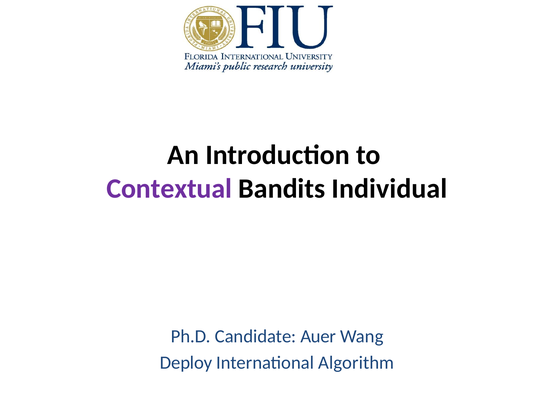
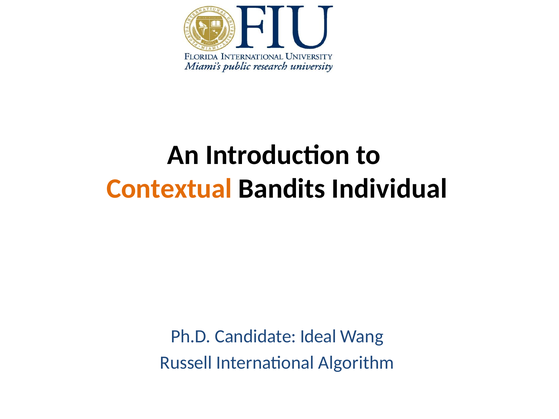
Contextual colour: purple -> orange
Auer: Auer -> Ideal
Deploy: Deploy -> Russell
